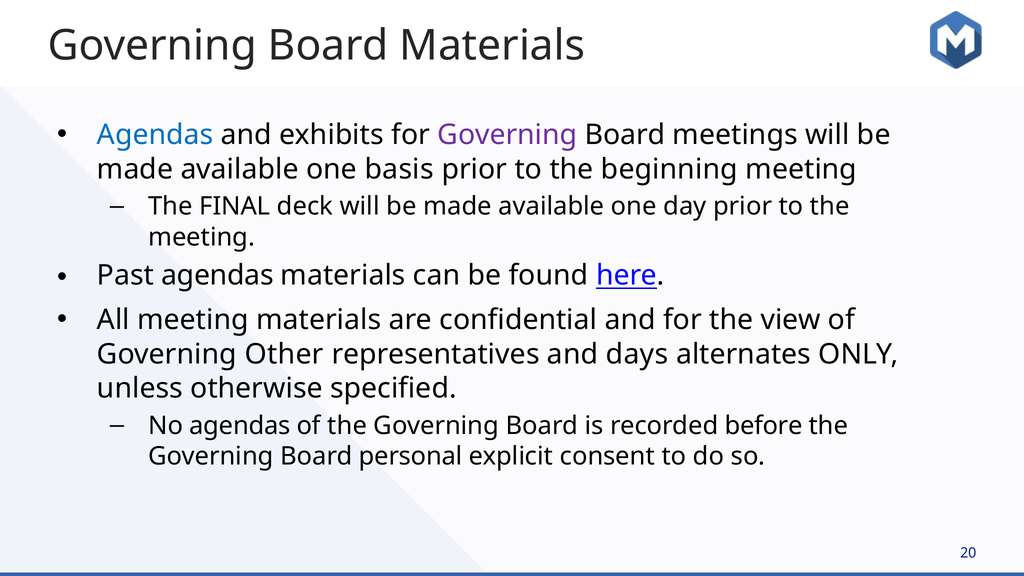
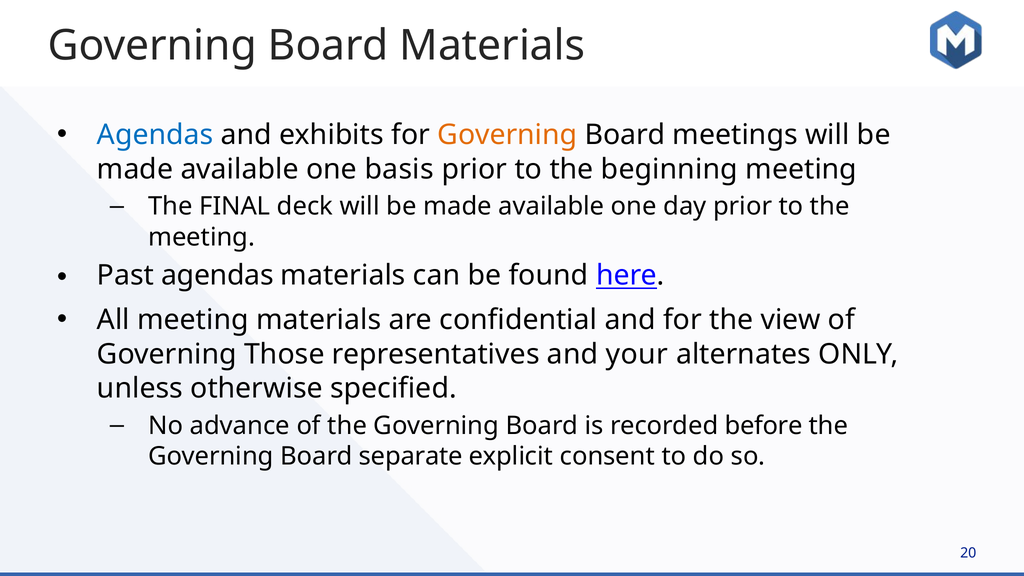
Governing at (507, 135) colour: purple -> orange
Other: Other -> Those
days: days -> your
No agendas: agendas -> advance
personal: personal -> separate
